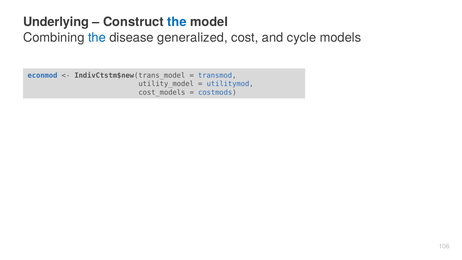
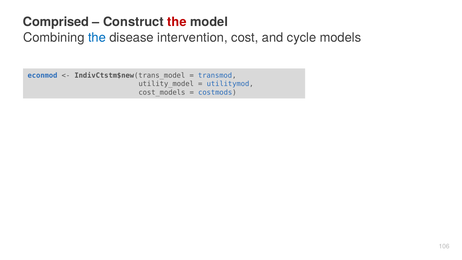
Underlying: Underlying -> Comprised
the at (177, 22) colour: blue -> red
generalized: generalized -> intervention
